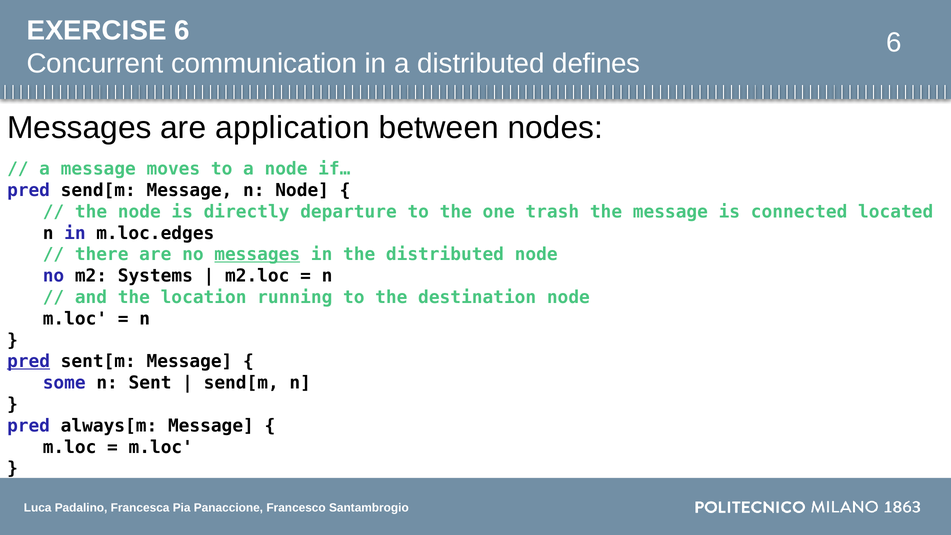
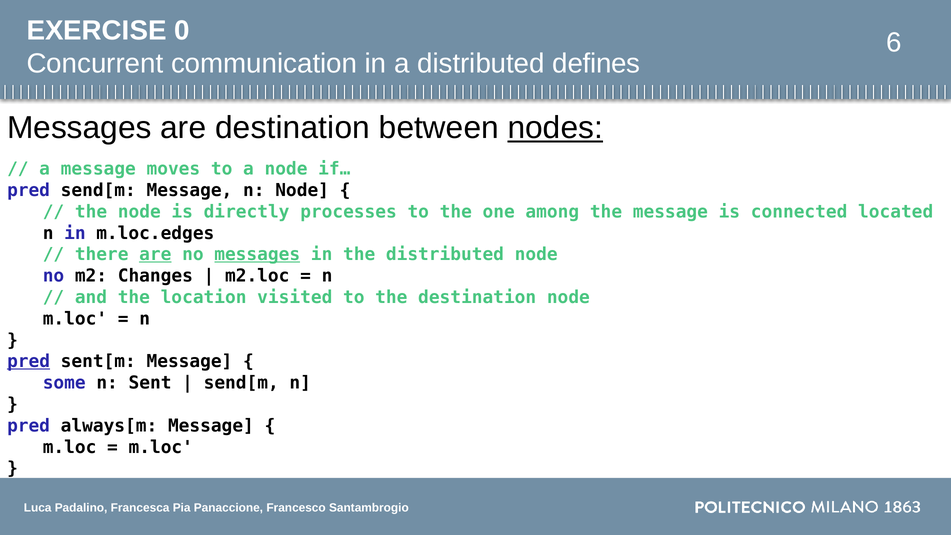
EXERCISE 6: 6 -> 0
are application: application -> destination
nodes underline: none -> present
departure: departure -> processes
trash: trash -> among
are at (155, 255) underline: none -> present
Systems: Systems -> Changes
running: running -> visited
